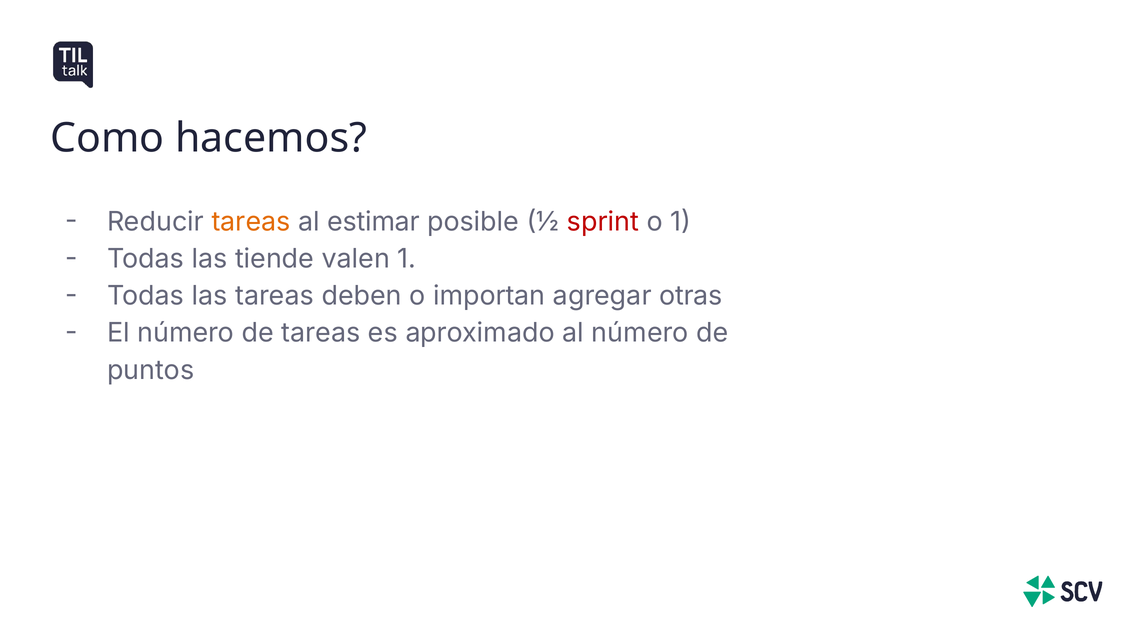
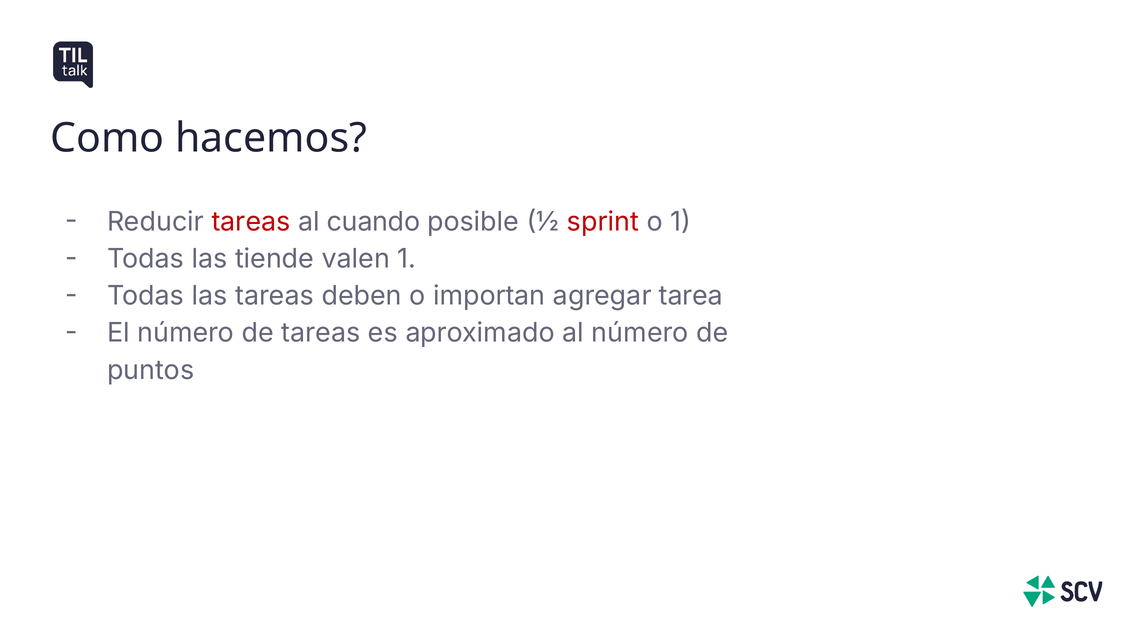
tareas at (251, 222) colour: orange -> red
estimar: estimar -> cuando
otras: otras -> tarea
